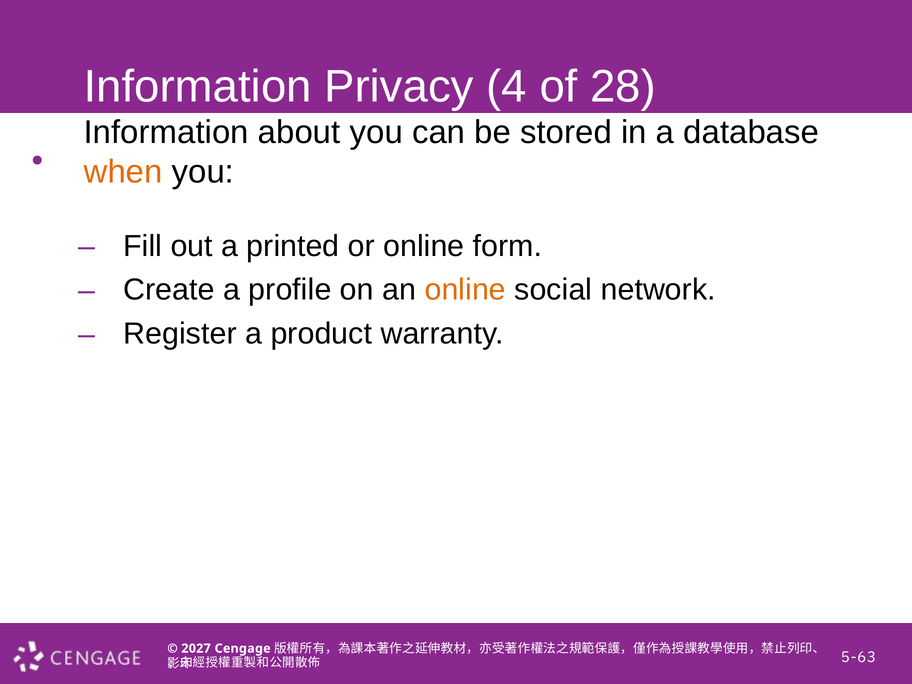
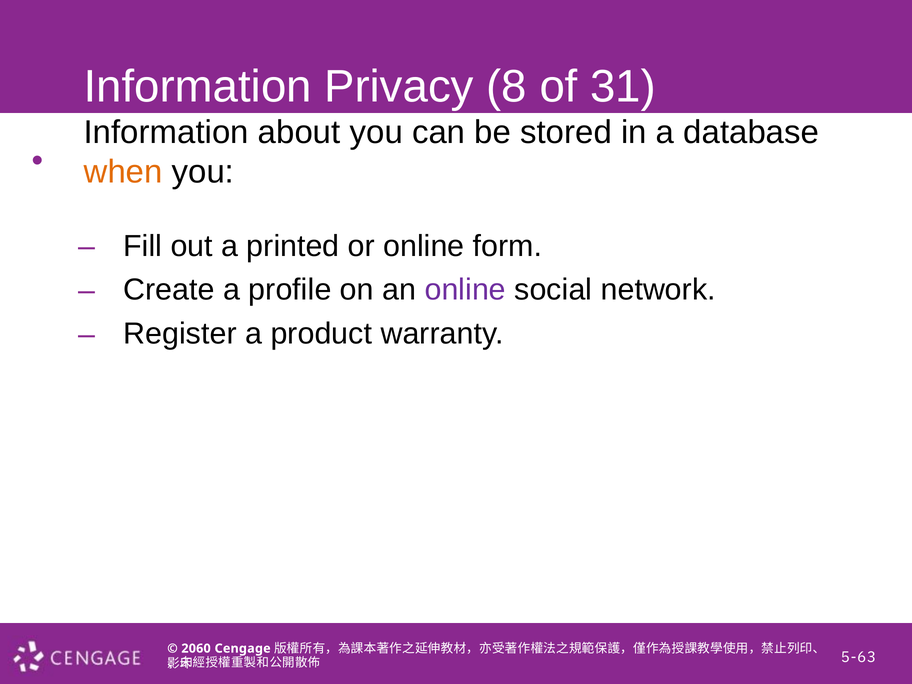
4: 4 -> 8
28: 28 -> 31
online at (465, 290) colour: orange -> purple
2027: 2027 -> 2060
